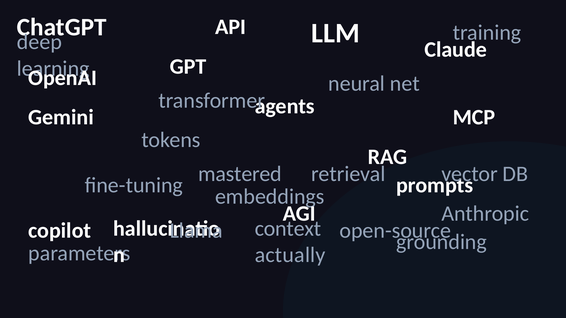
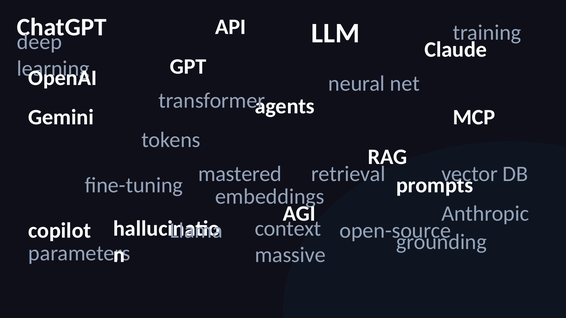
actually: actually -> massive
